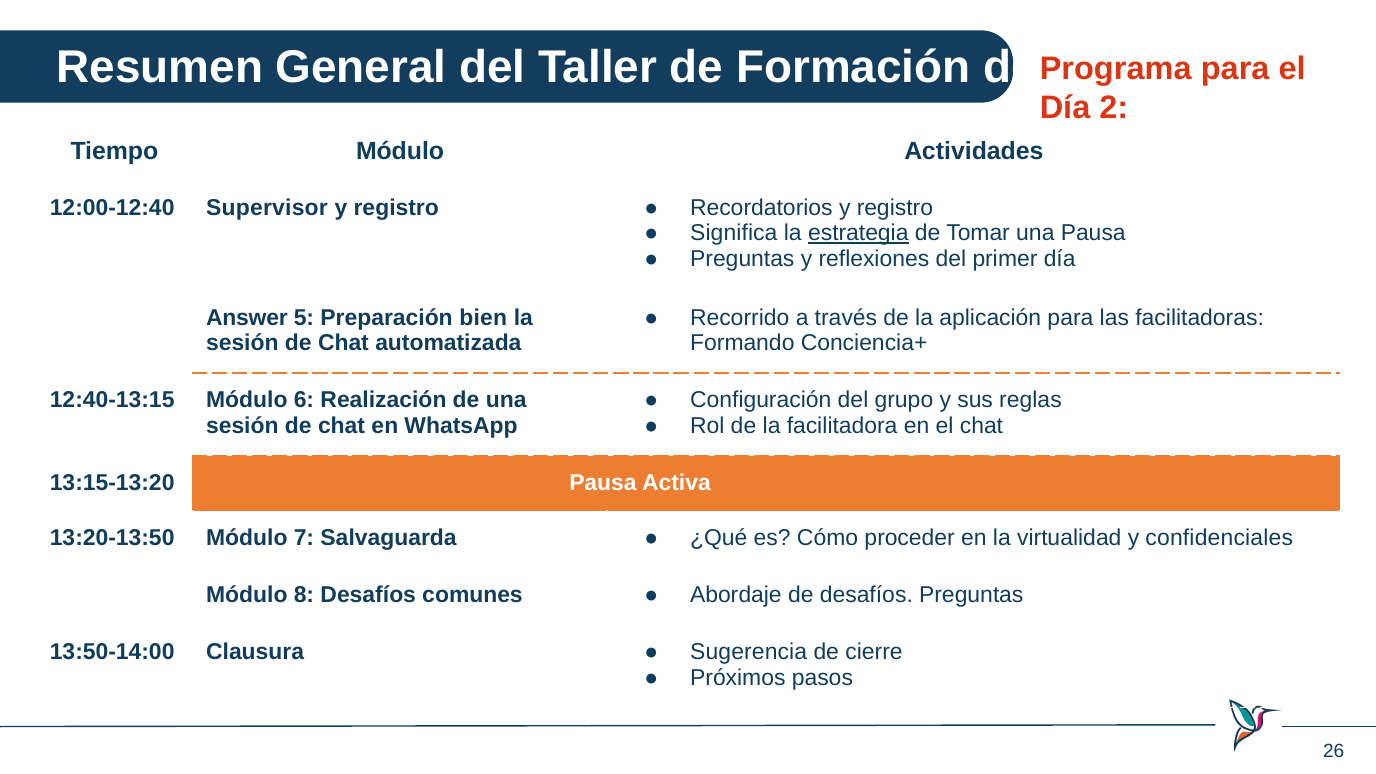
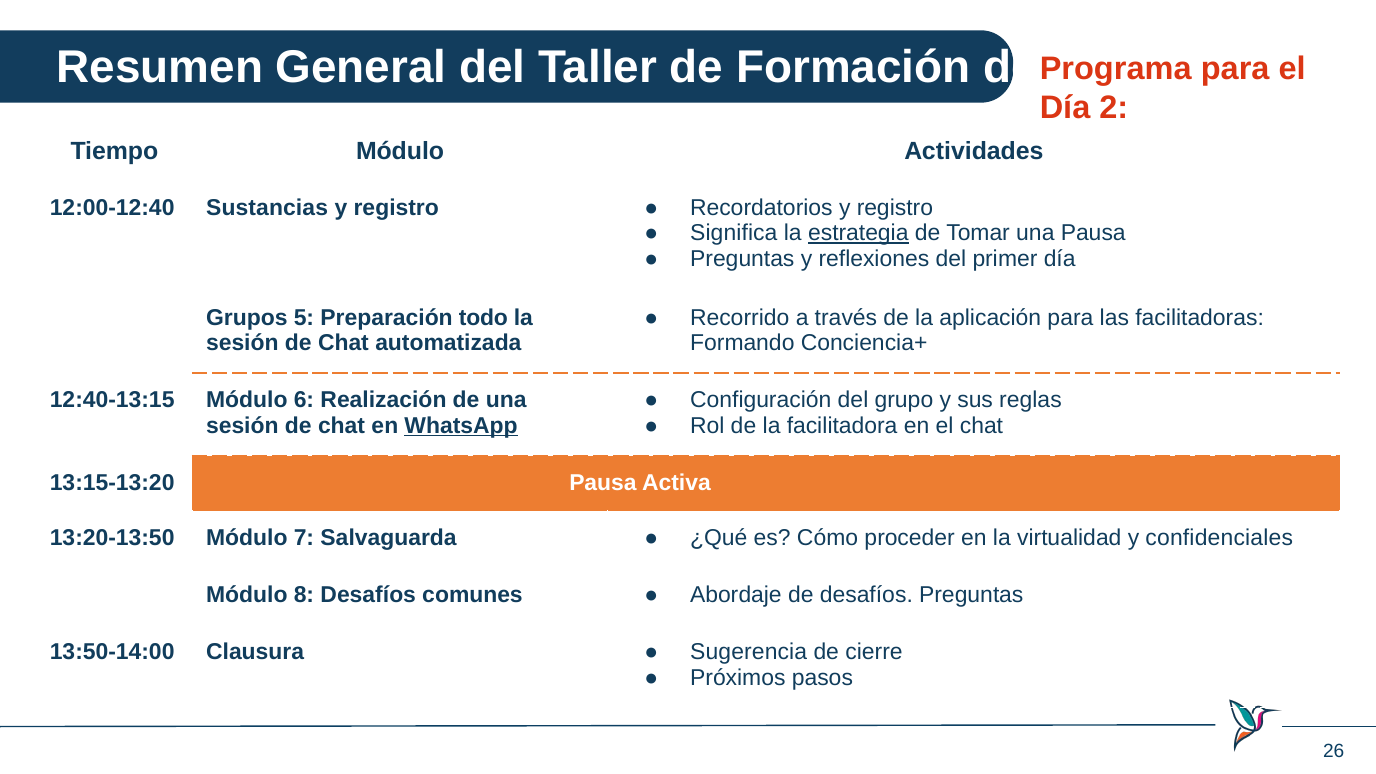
Supervisor: Supervisor -> Sustancias
Answer: Answer -> Grupos
bien: bien -> todo
WhatsApp underline: none -> present
